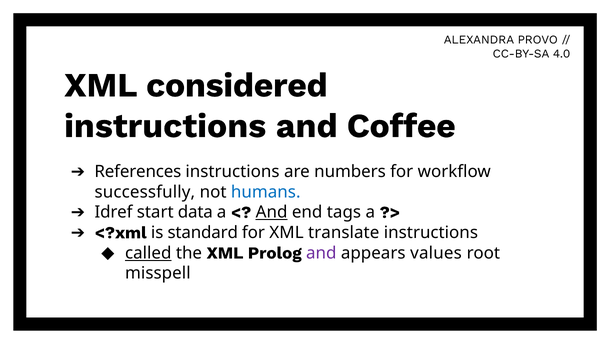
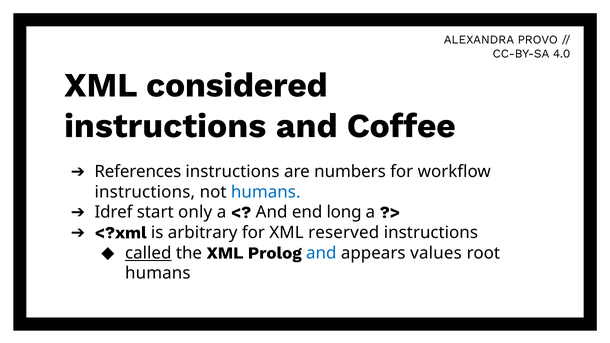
successfully at (145, 192): successfully -> instructions
data: data -> only
And at (272, 212) underline: present -> none
tags: tags -> long
standard: standard -> arbitrary
translate: translate -> reserved
and at (321, 253) colour: purple -> blue
misspell at (158, 273): misspell -> humans
